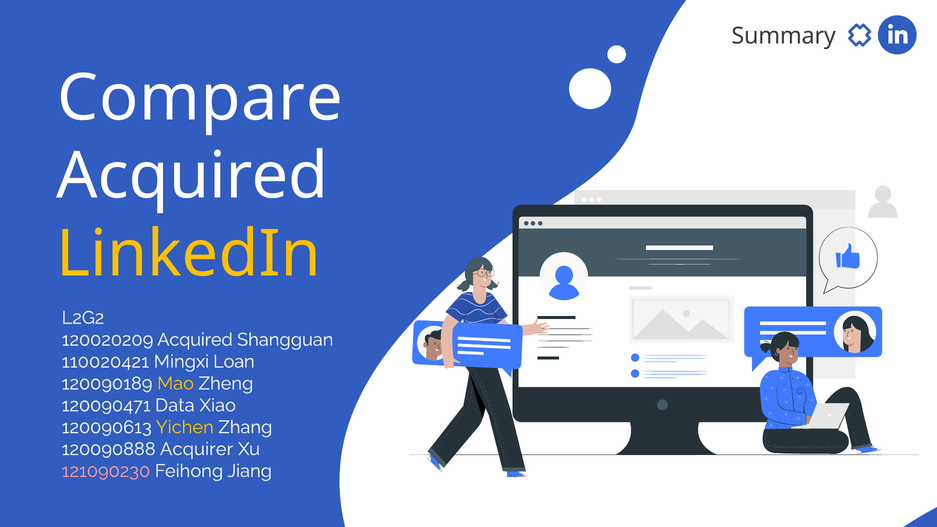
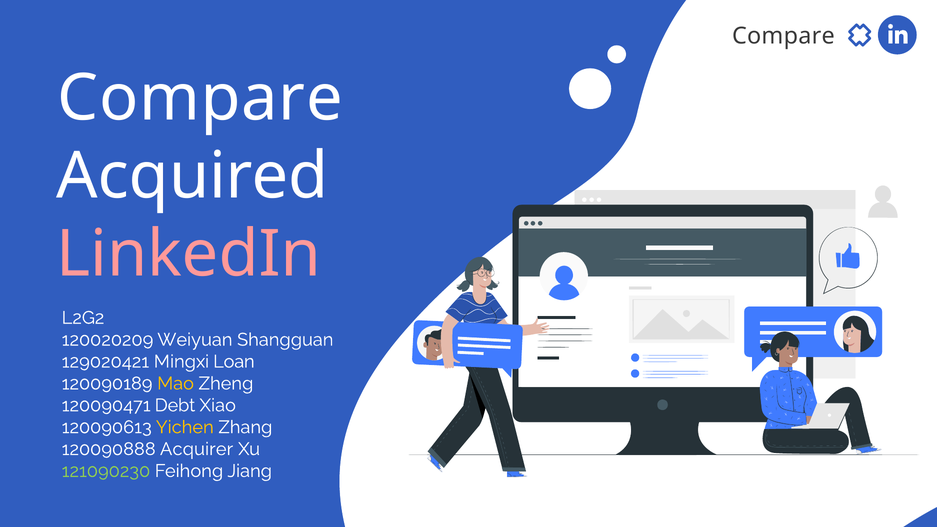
Summary at (784, 36): Summary -> Compare
LinkedIn colour: yellow -> pink
120020209 Acquired: Acquired -> Weiyuan
110020421: 110020421 -> 129020421
Data: Data -> Debt
121090230 colour: pink -> light green
